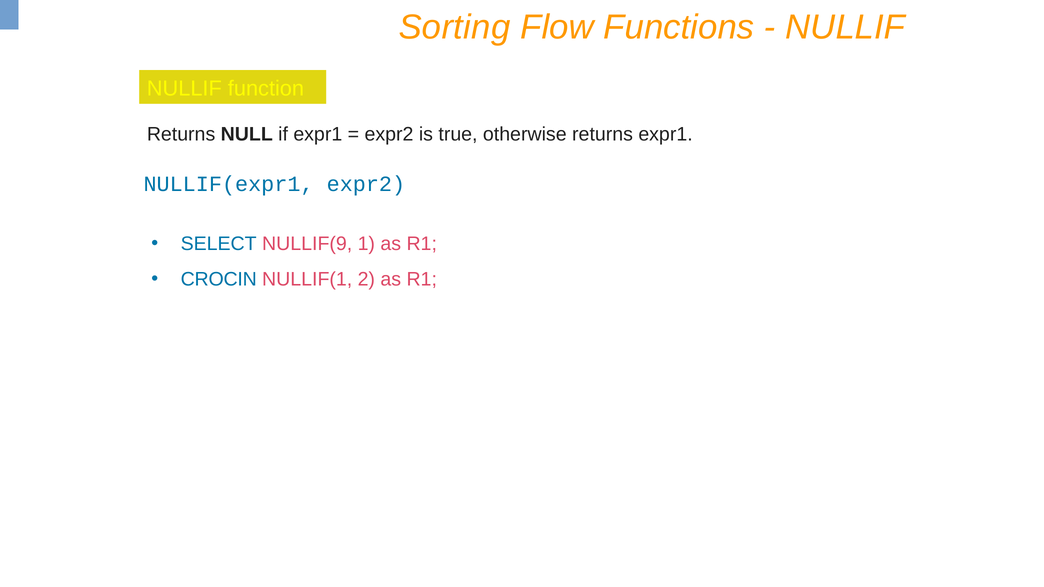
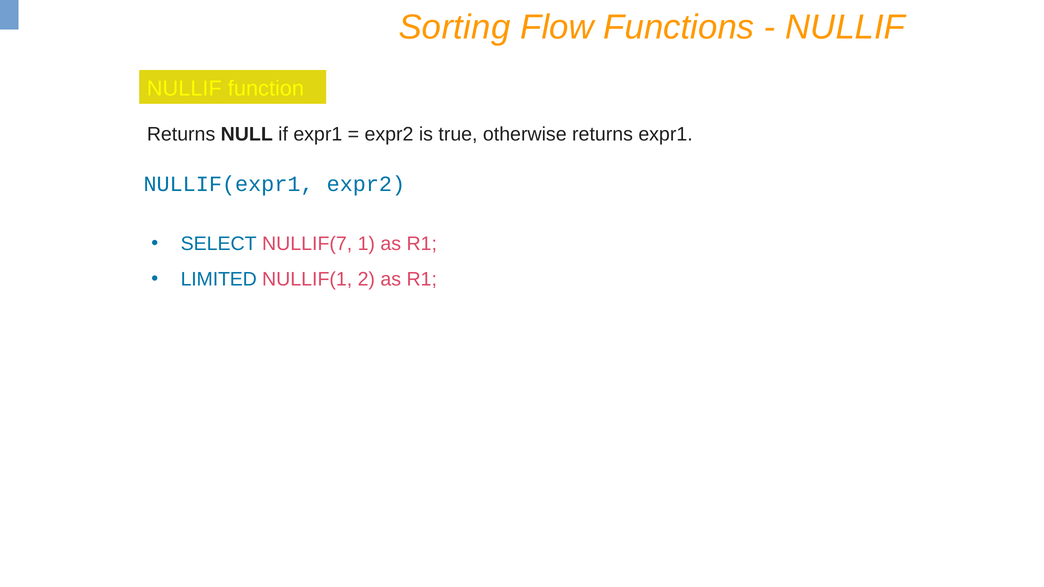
NULLIF(9: NULLIF(9 -> NULLIF(7
CROCIN: CROCIN -> LIMITED
